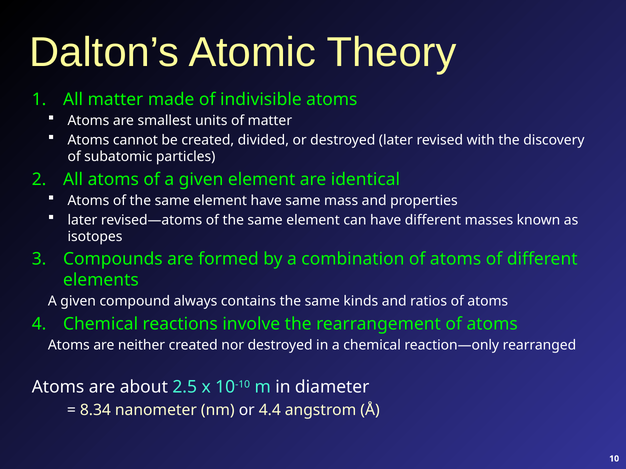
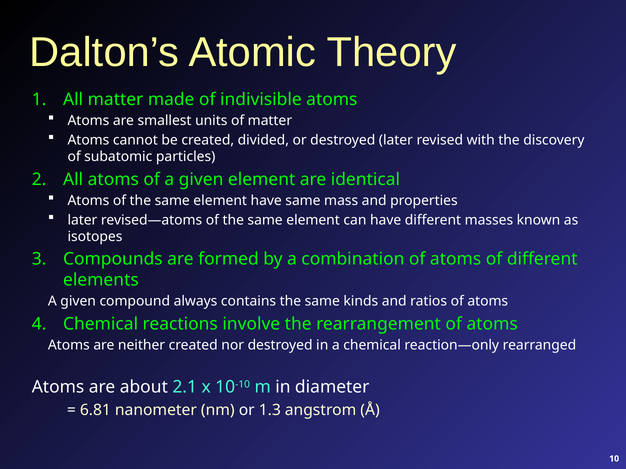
2.5: 2.5 -> 2.1
8.34: 8.34 -> 6.81
4.4: 4.4 -> 1.3
